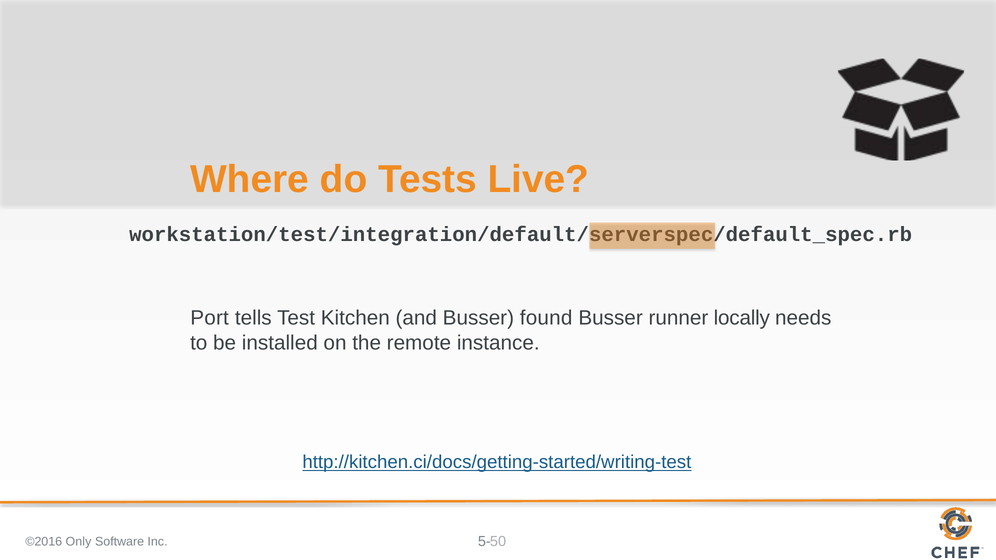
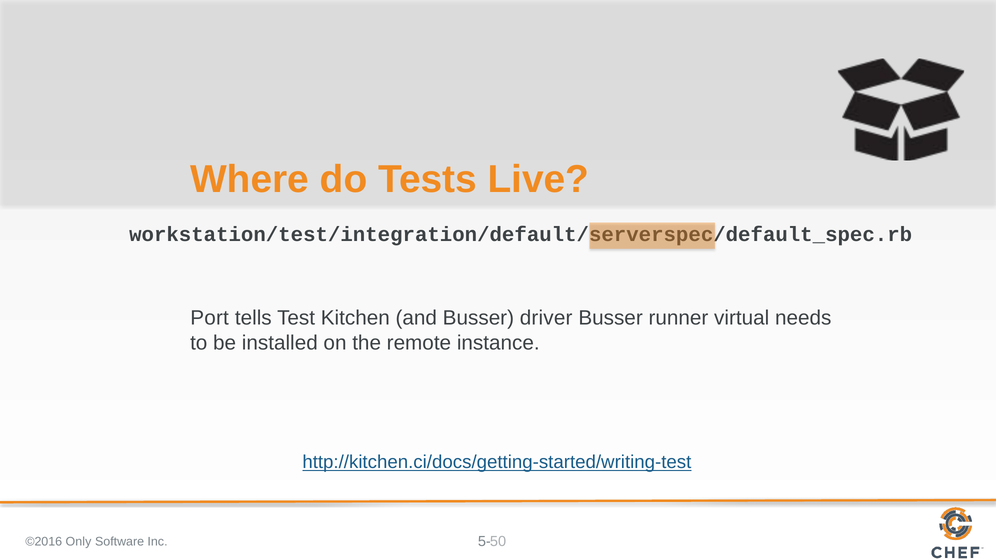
found: found -> driver
locally: locally -> virtual
